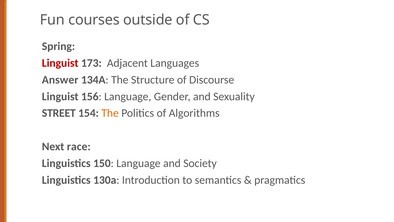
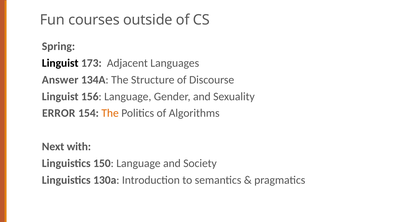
Linguist at (60, 63) colour: red -> black
STREET: STREET -> ERROR
race: race -> with
